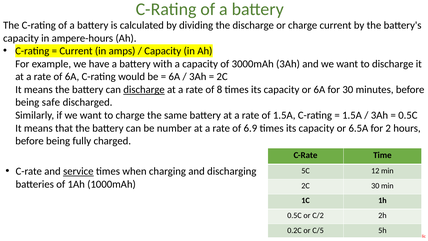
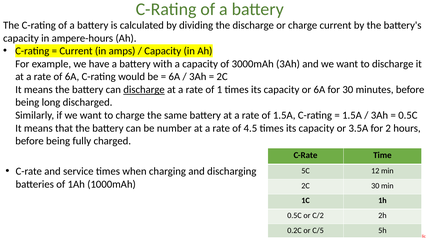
8: 8 -> 1
safe: safe -> long
6.9: 6.9 -> 4.5
6.5A: 6.5A -> 3.5A
service underline: present -> none
